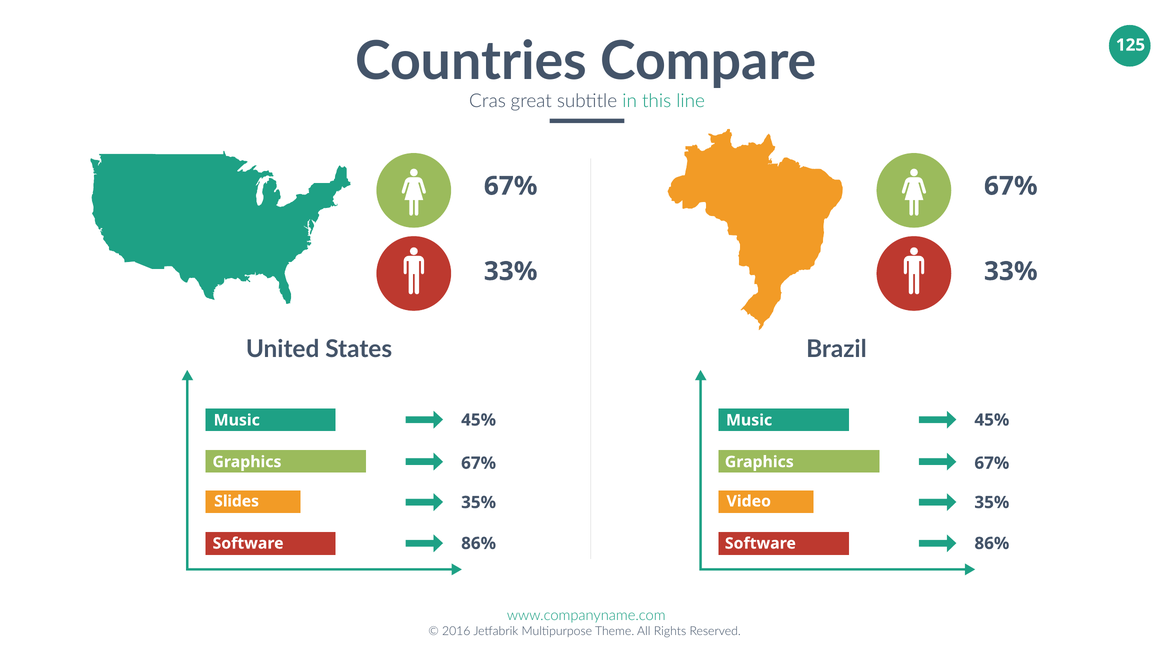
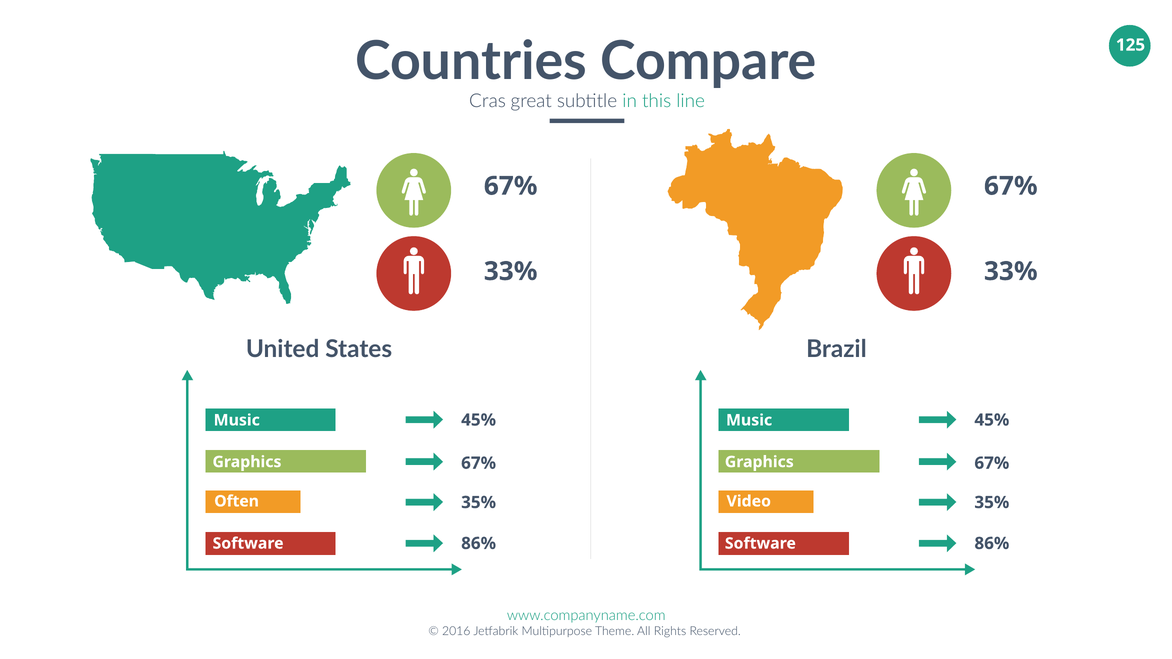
Slides: Slides -> Often
